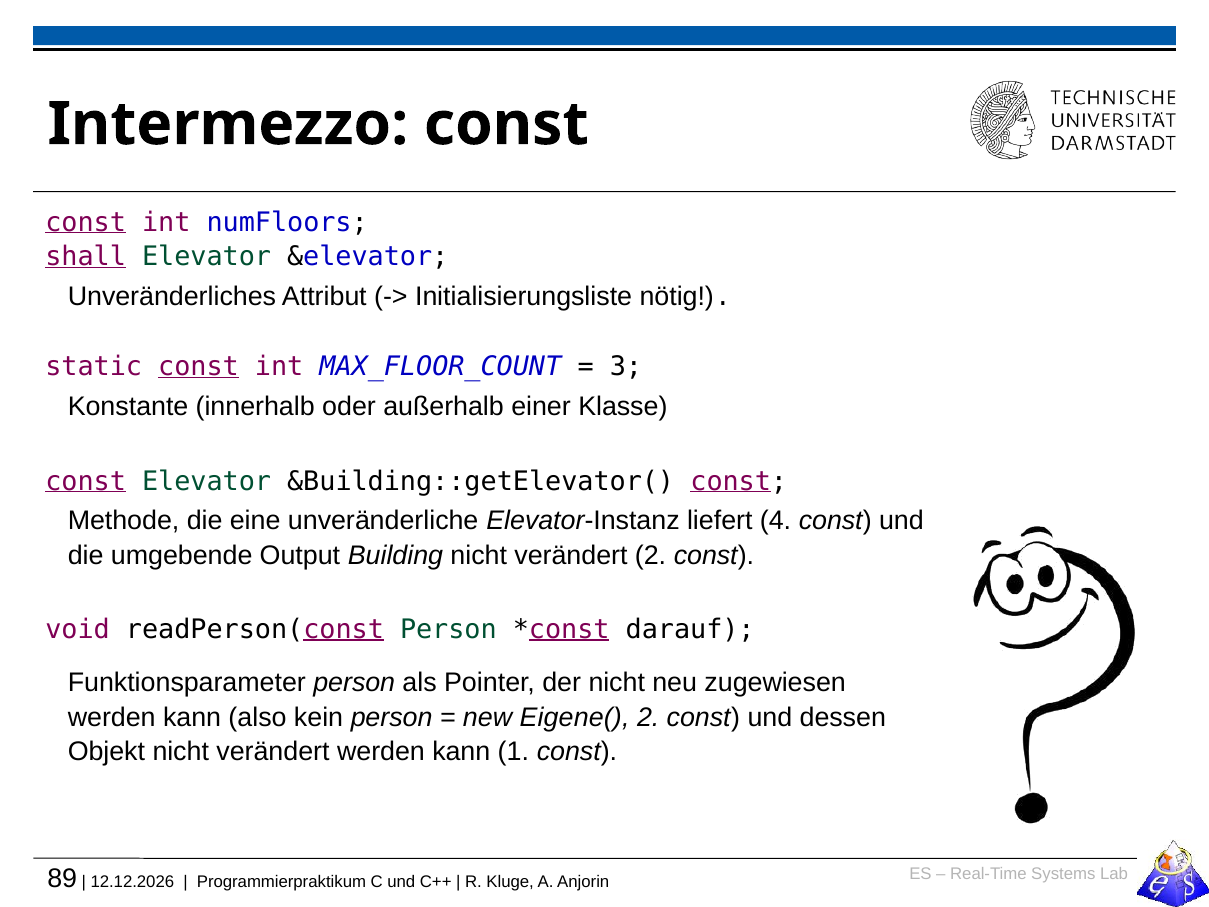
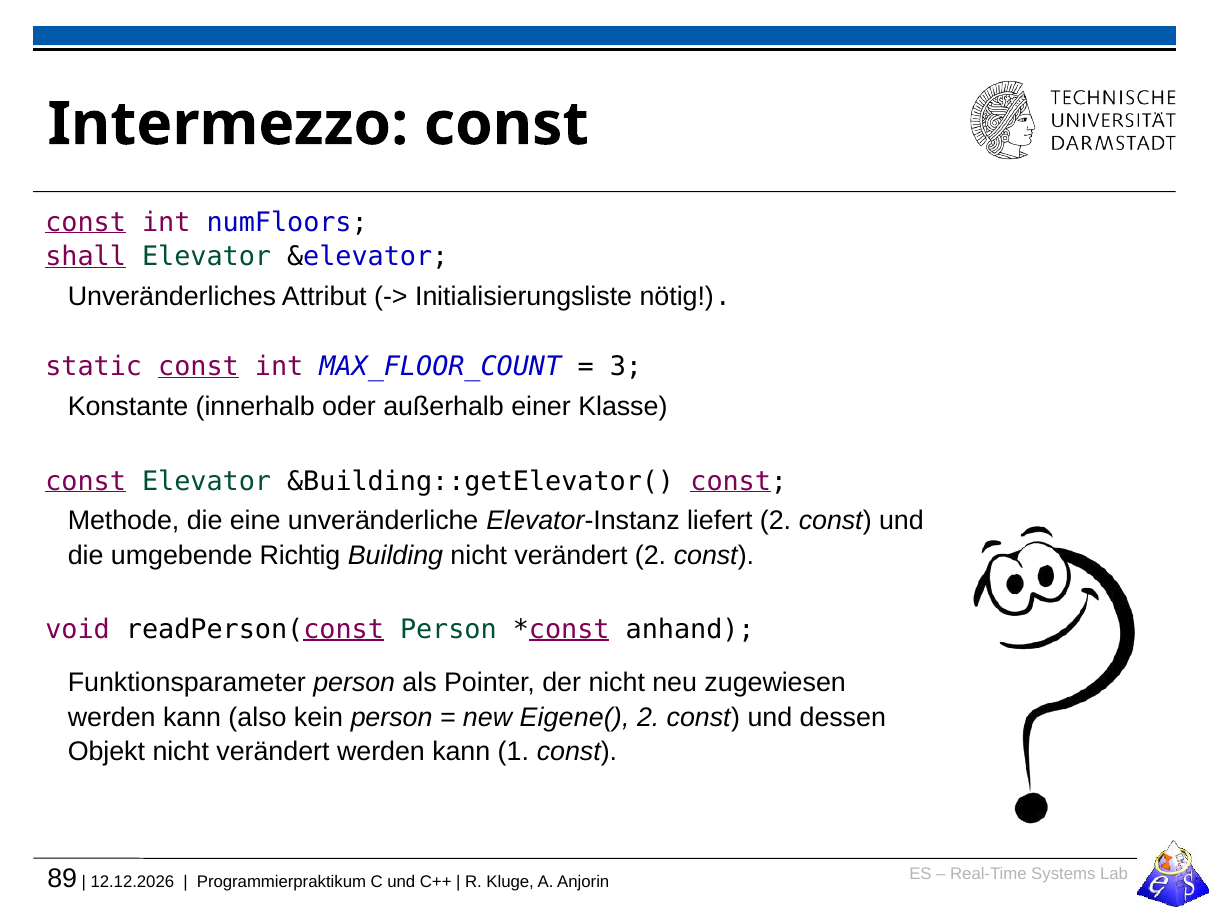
liefert 4: 4 -> 2
Output: Output -> Richtig
darauf: darauf -> anhand
